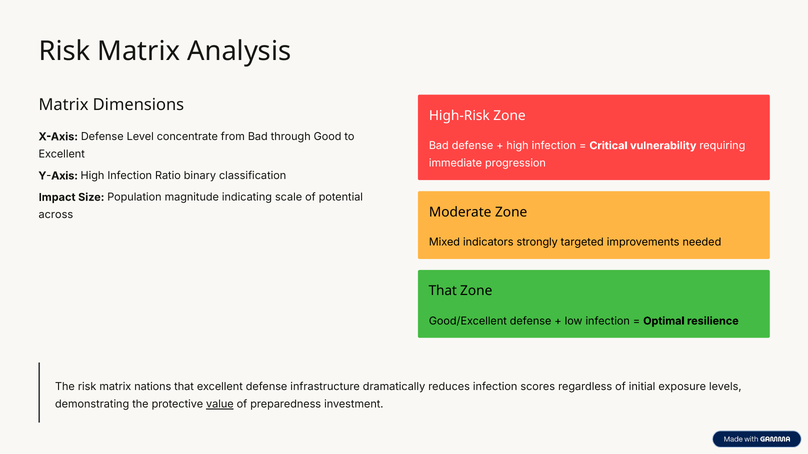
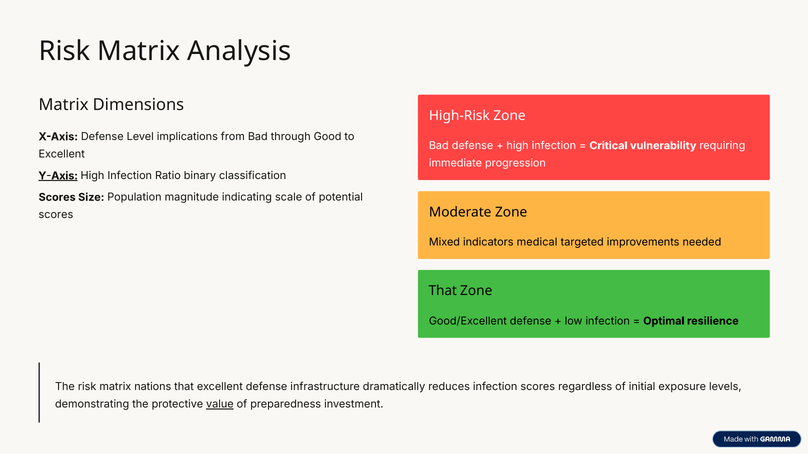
concentrate: concentrate -> implications
Y-Axis underline: none -> present
Impact at (57, 197): Impact -> Scores
across at (56, 215): across -> scores
strongly: strongly -> medical
